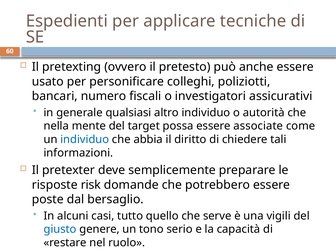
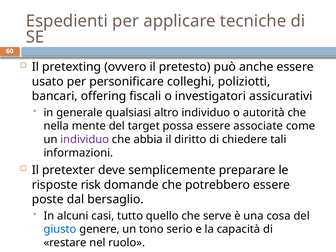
numero: numero -> offering
individuo at (85, 139) colour: blue -> purple
vigili: vigili -> cosa
